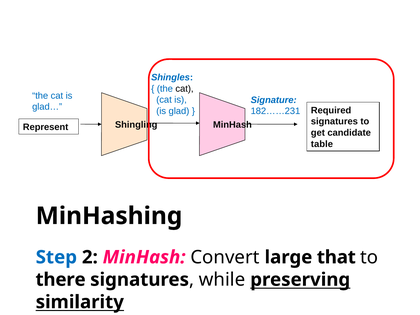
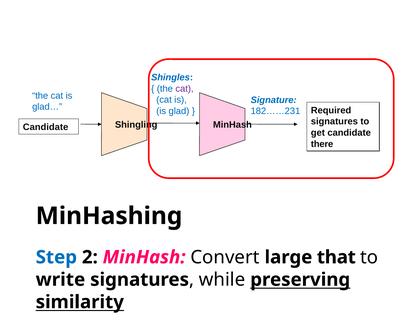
cat at (184, 89) colour: black -> purple
Represent at (46, 127): Represent -> Candidate
table: table -> there
there: there -> write
